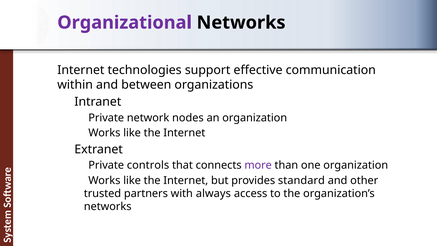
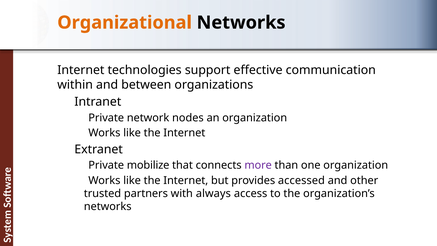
Organizational colour: purple -> orange
controls: controls -> mobilize
standard: standard -> accessed
